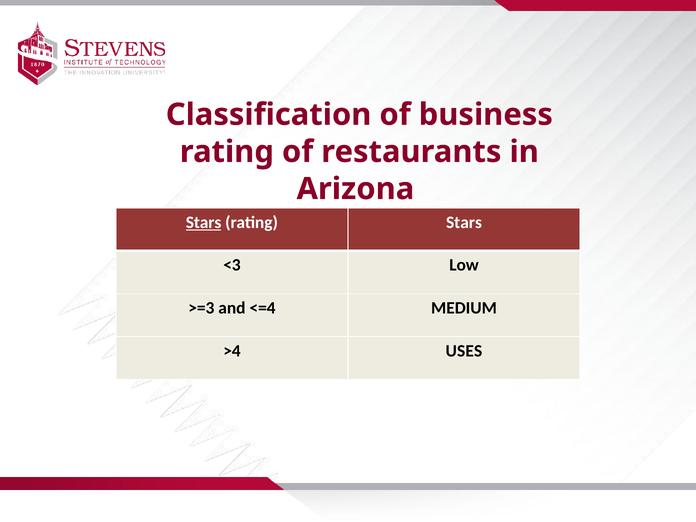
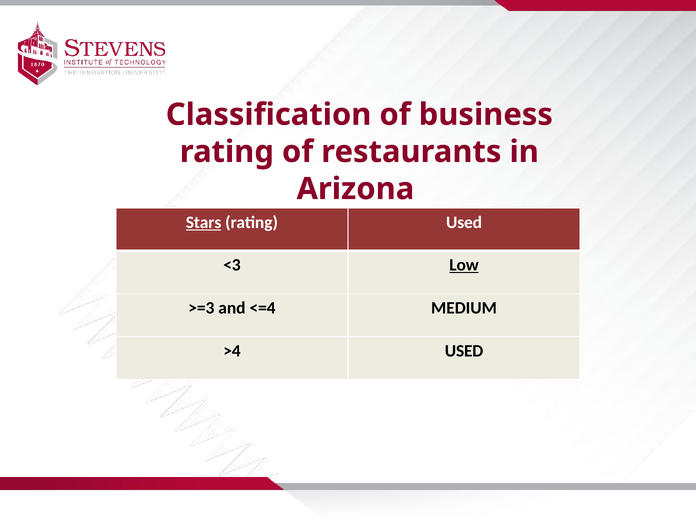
rating Stars: Stars -> Used
Low underline: none -> present
>4 USES: USES -> USED
